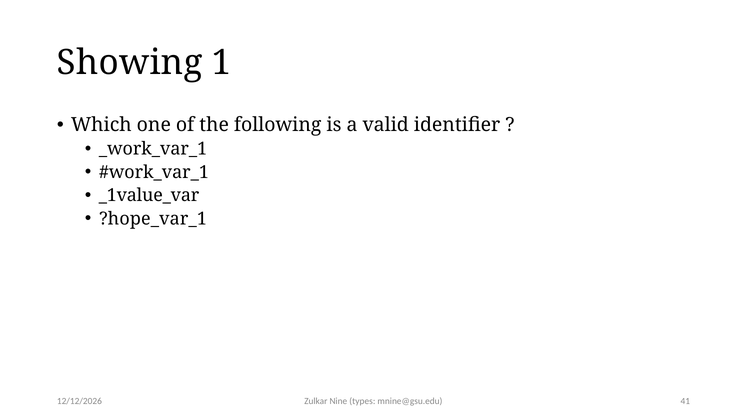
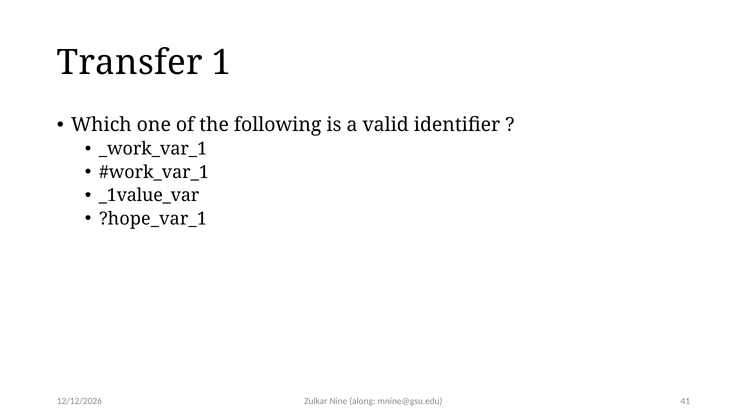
Showing: Showing -> Transfer
types: types -> along
